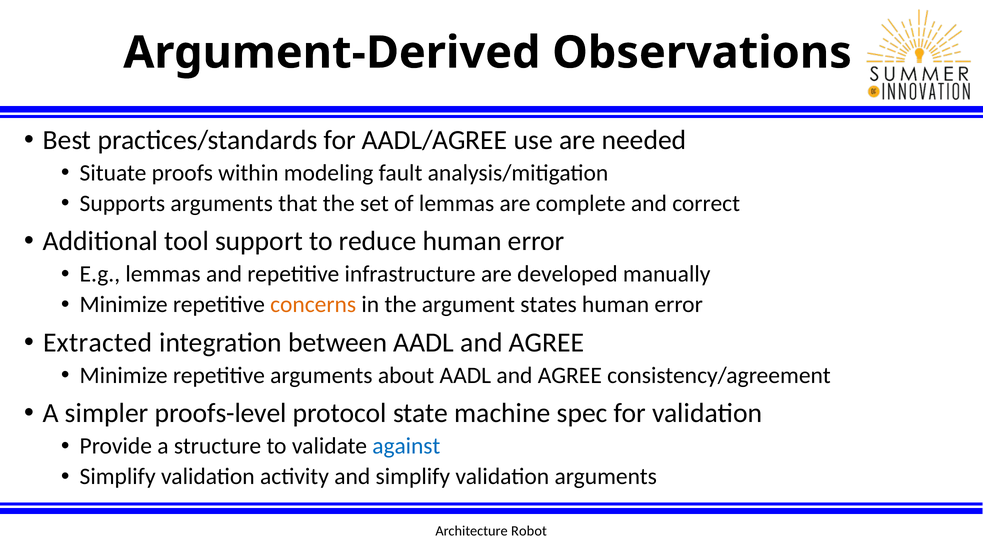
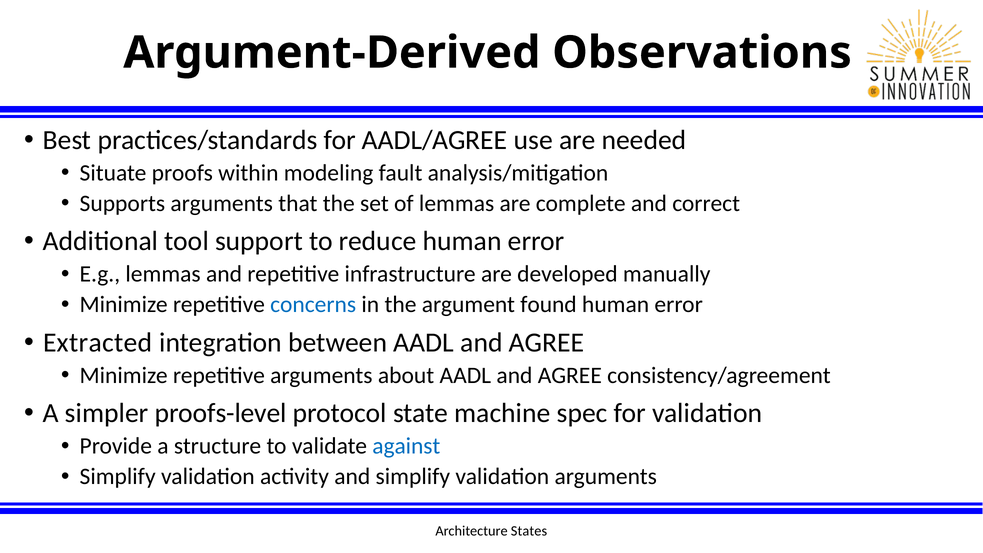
concerns colour: orange -> blue
states: states -> found
Robot: Robot -> States
